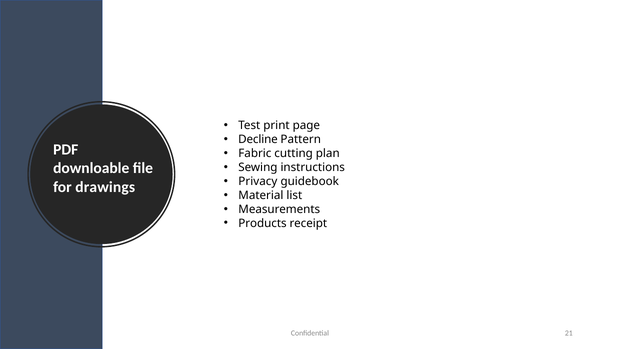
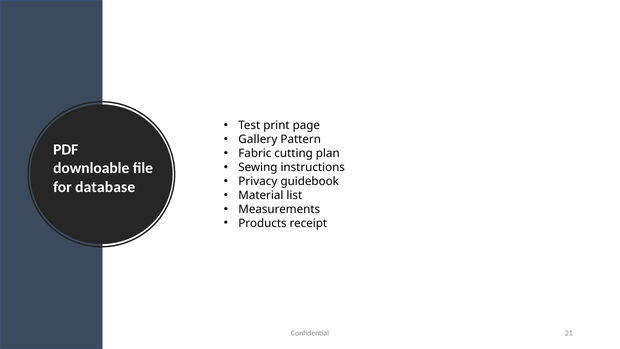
Decline: Decline -> Gallery
drawings: drawings -> database
